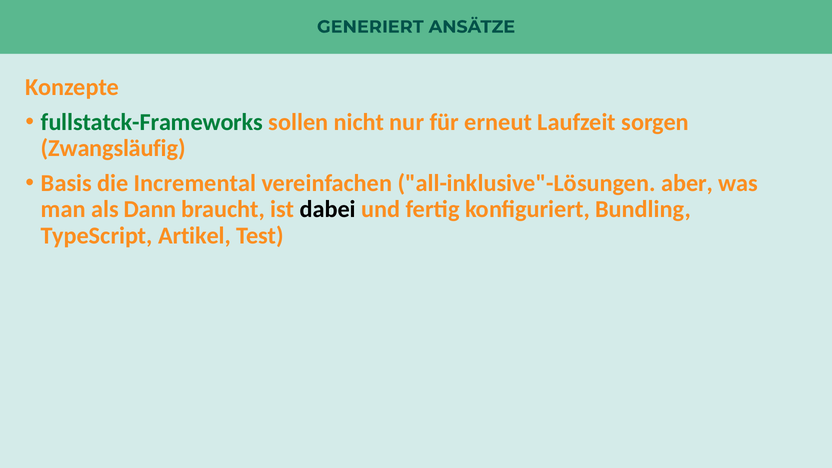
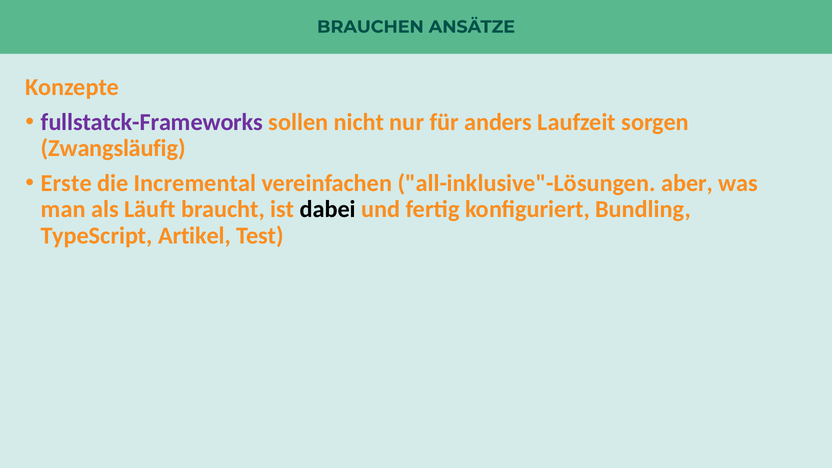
GENERIERT: GENERIERT -> BRAUCHEN
fullstatck-Frameworks colour: green -> purple
erneut: erneut -> anders
Basis: Basis -> Erste
Dann: Dann -> Läuft
